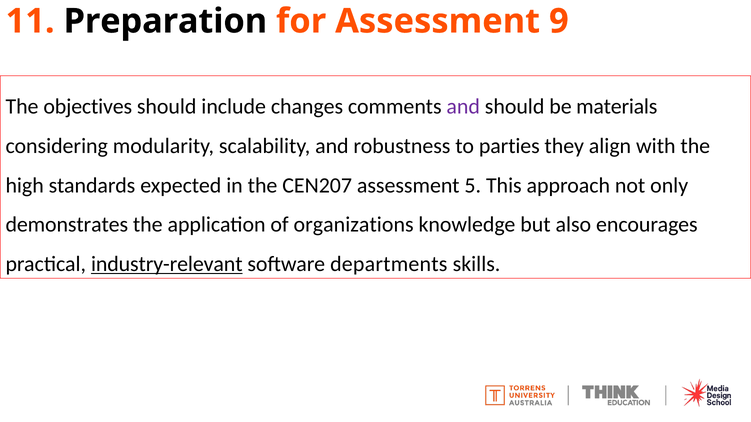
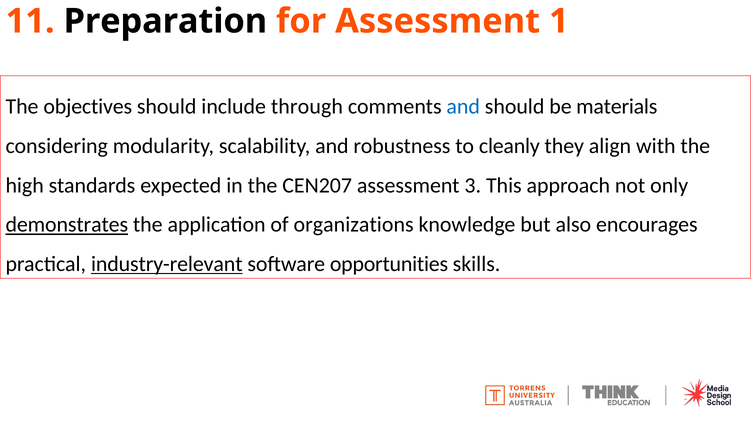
9: 9 -> 1
changes: changes -> through
and at (463, 107) colour: purple -> blue
parties: parties -> cleanly
5: 5 -> 3
demonstrates underline: none -> present
departments: departments -> opportunities
